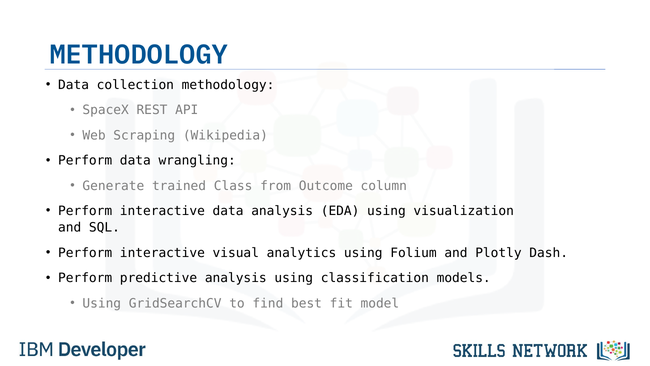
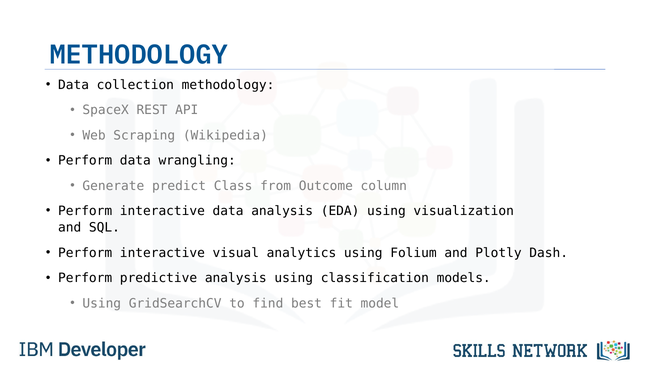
trained: trained -> predict
